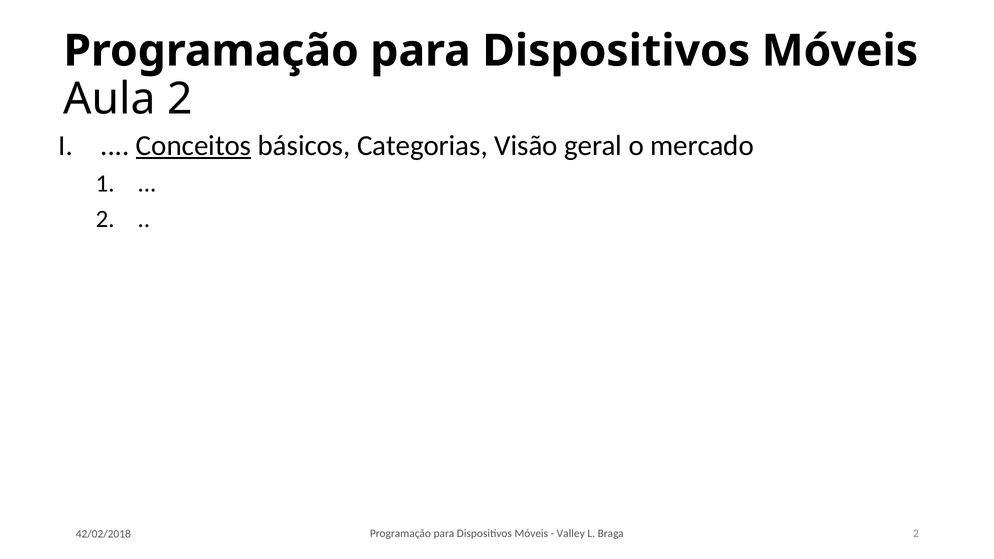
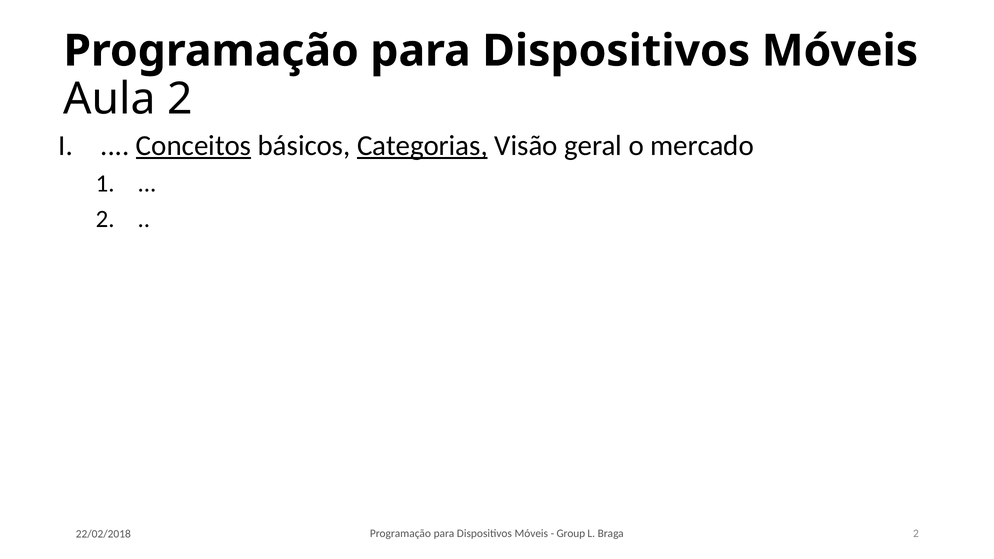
Categorias underline: none -> present
Valley: Valley -> Group
42/02/2018: 42/02/2018 -> 22/02/2018
